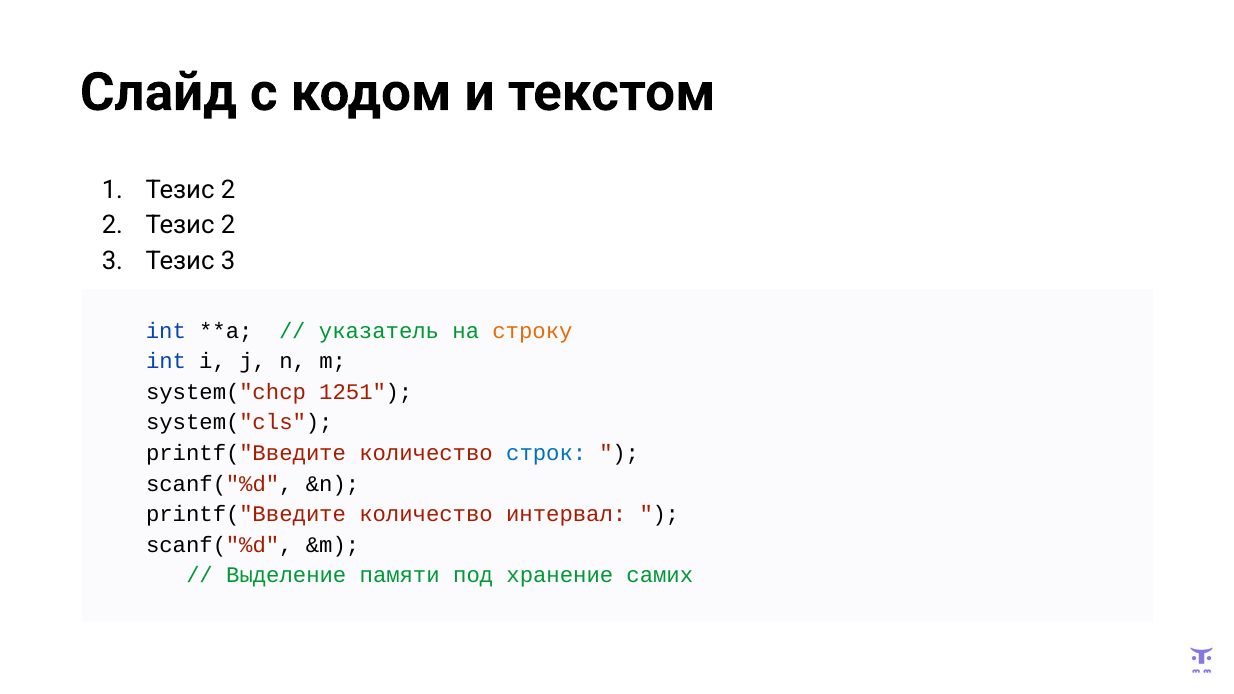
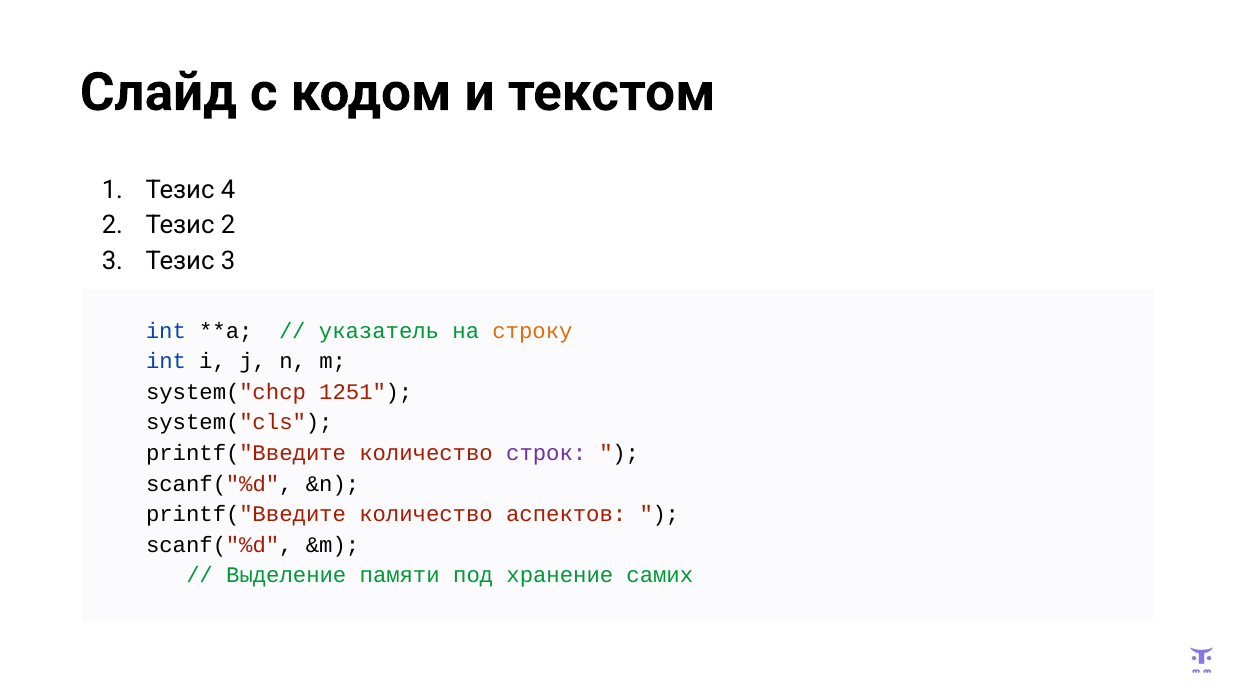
1 Тезис 2: 2 -> 4
строк colour: blue -> purple
интервал: интервал -> аспектов
